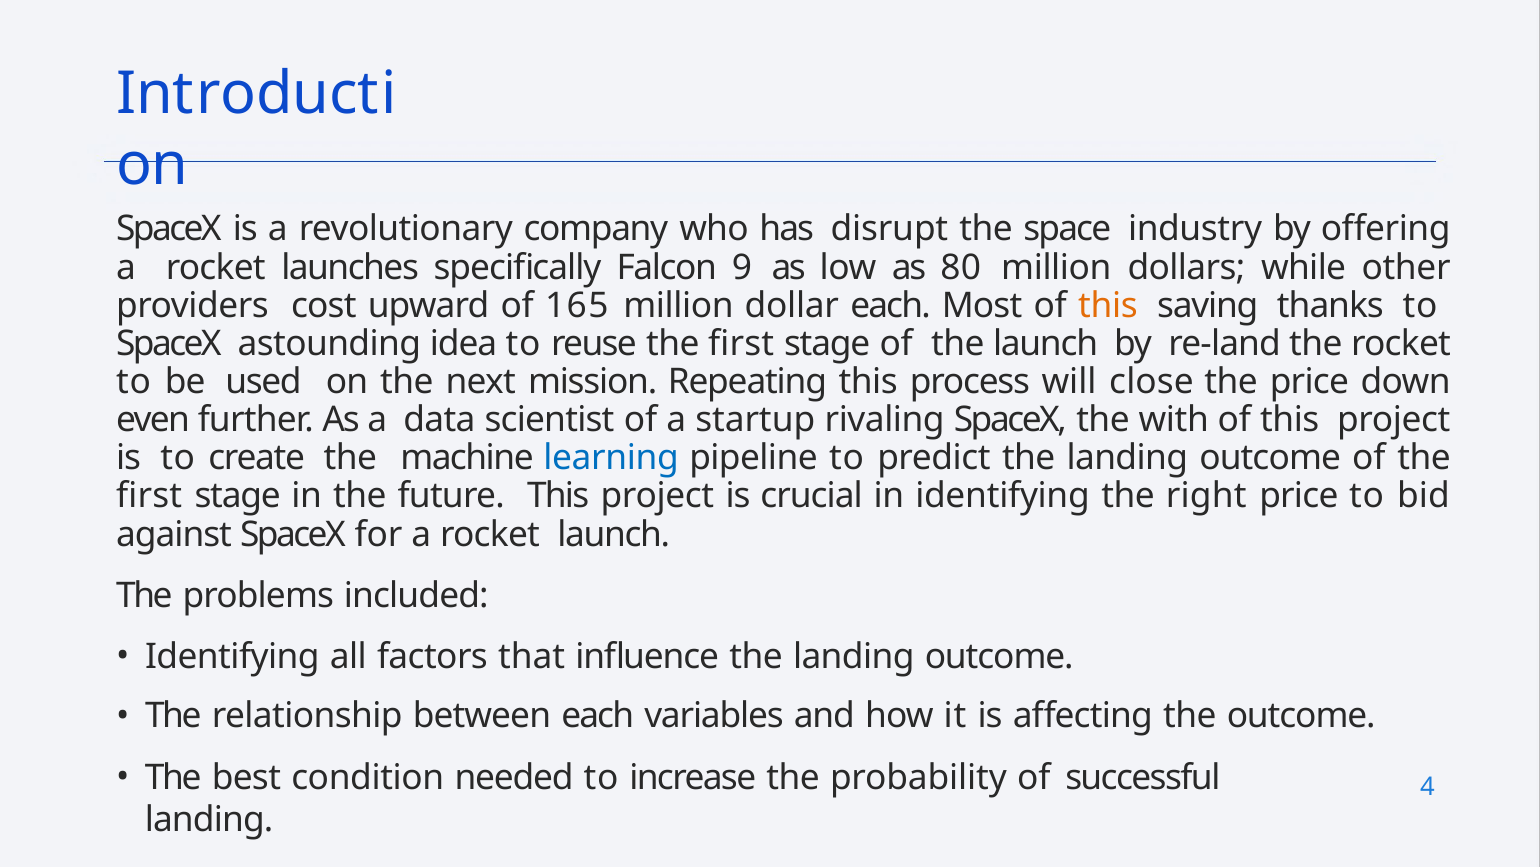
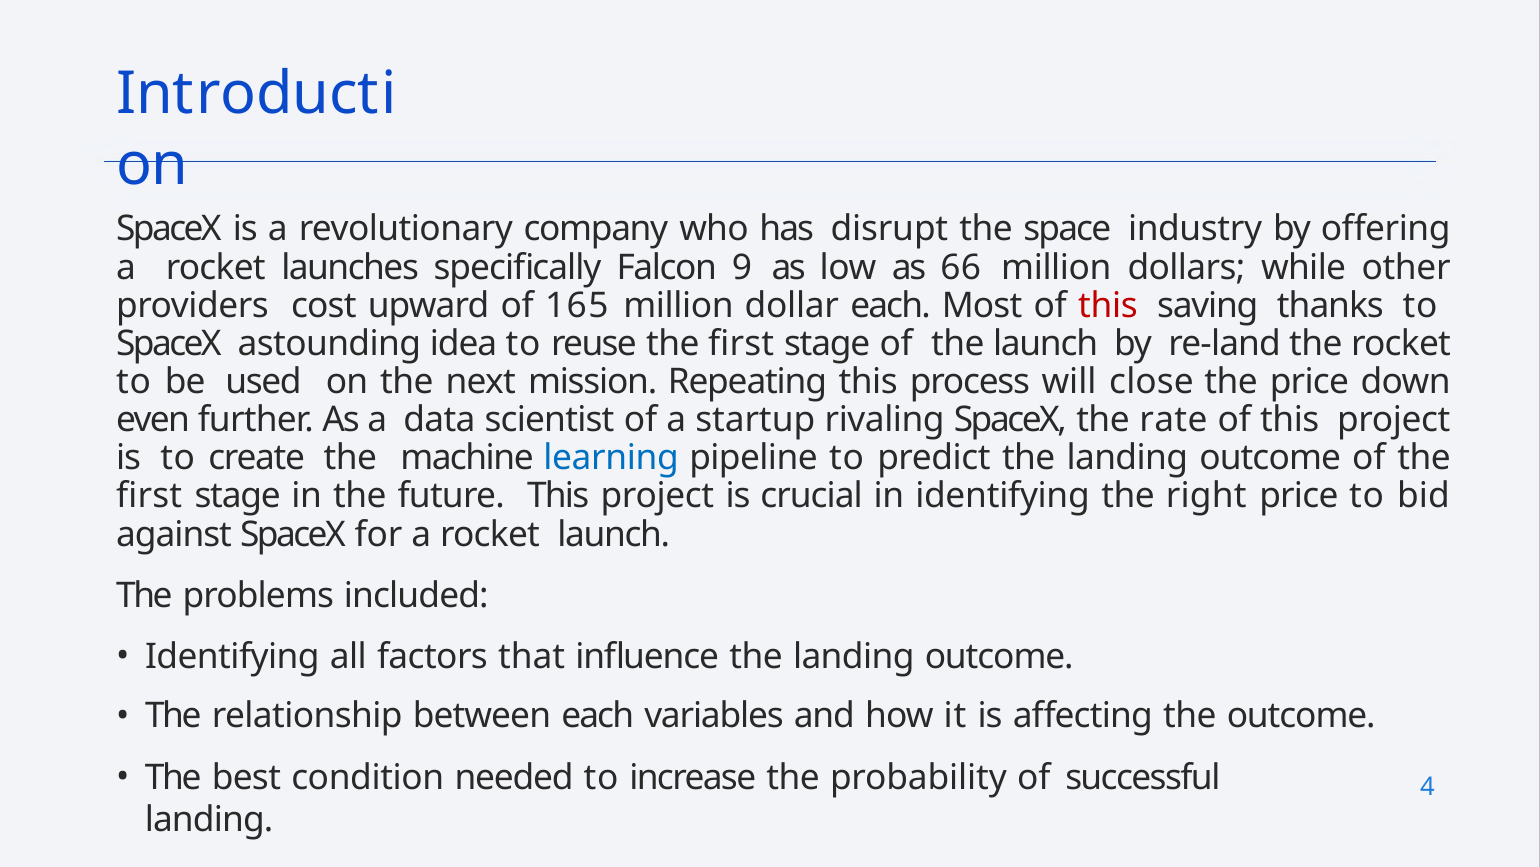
80: 80 -> 66
this at (1108, 305) colour: orange -> red
with: with -> rate
